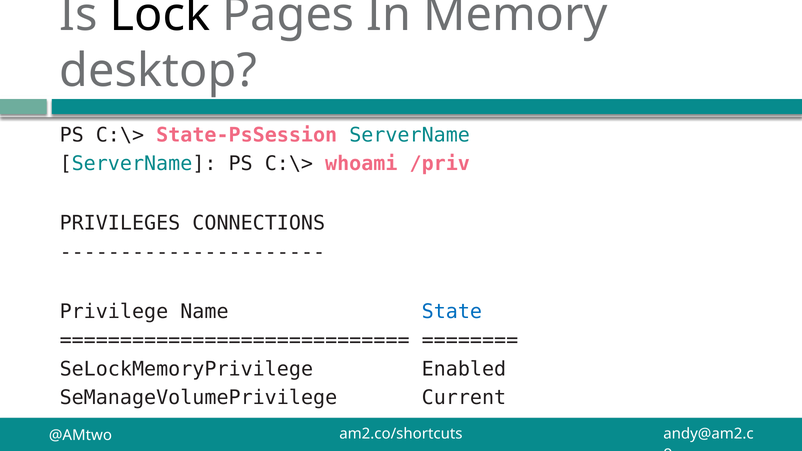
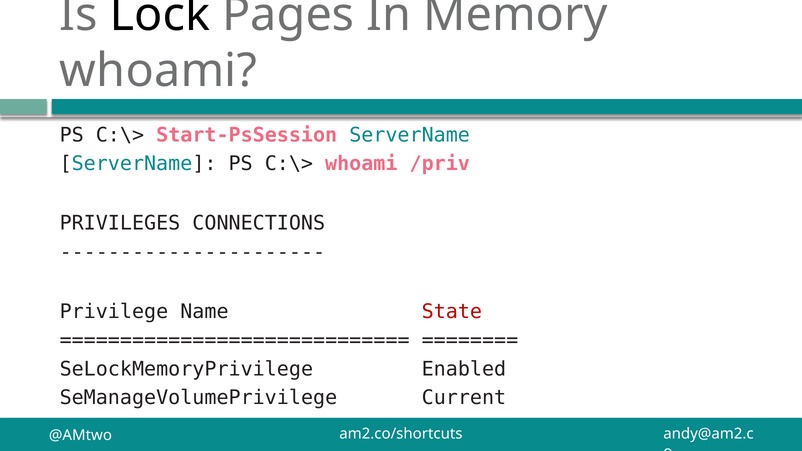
desktop at (158, 71): desktop -> whoami
State-PsSession: State-PsSession -> Start-PsSession
State colour: blue -> red
